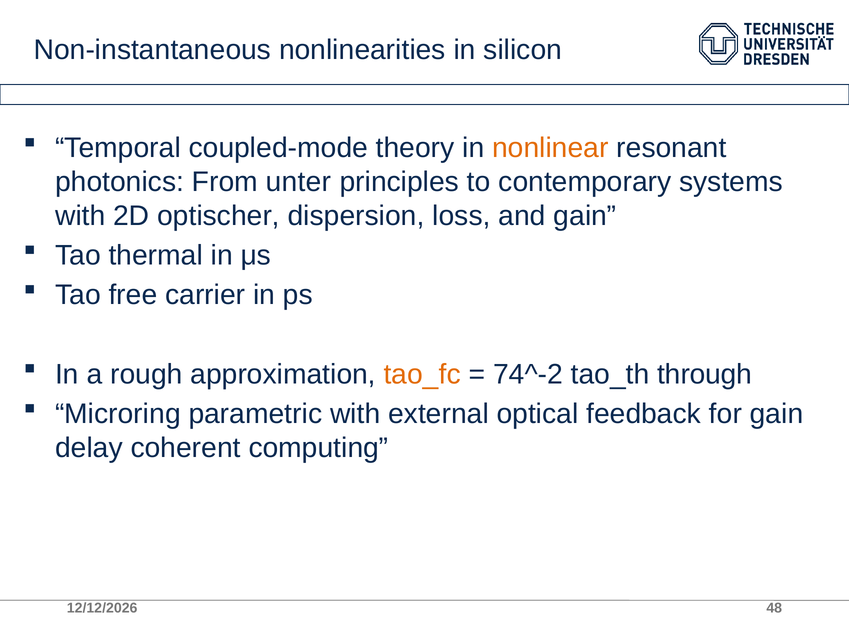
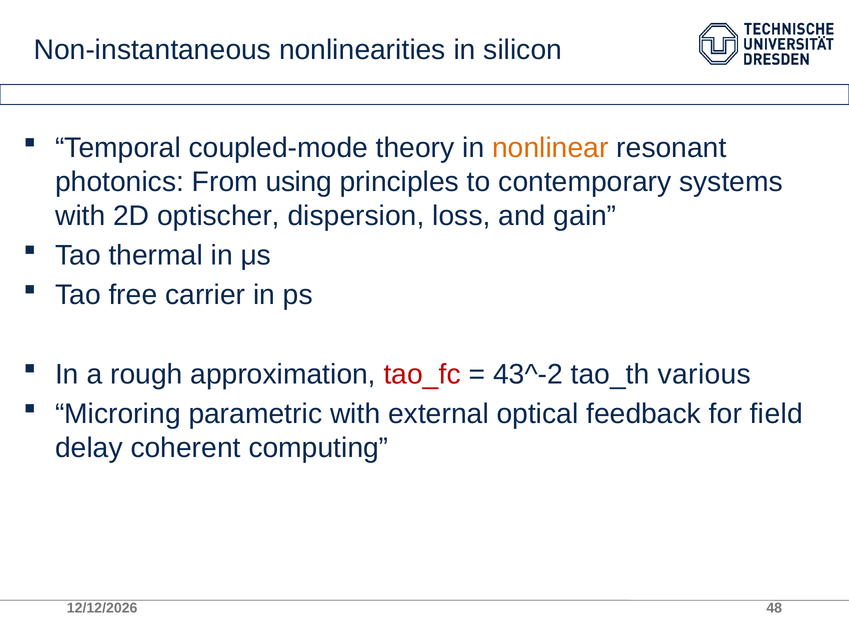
unter: unter -> using
tao_fc colour: orange -> red
74^-2: 74^-2 -> 43^-2
through: through -> various
for gain: gain -> field
